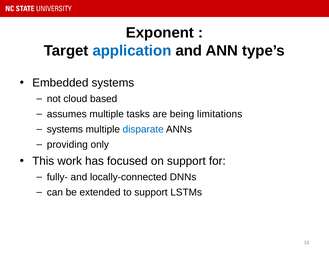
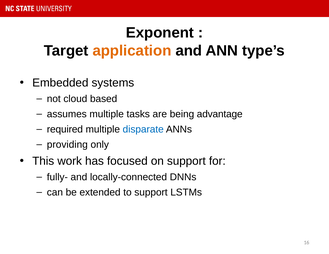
application colour: blue -> orange
limitations: limitations -> advantage
systems at (65, 129): systems -> required
